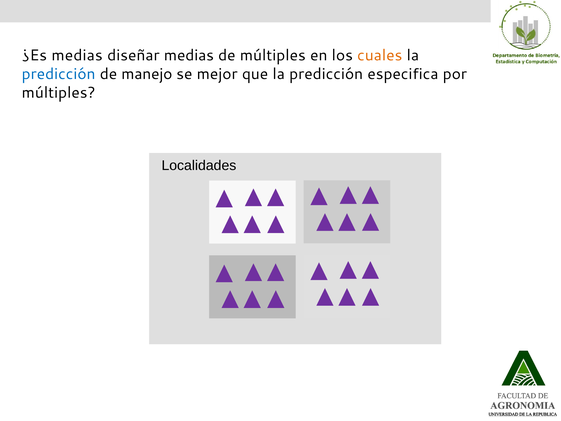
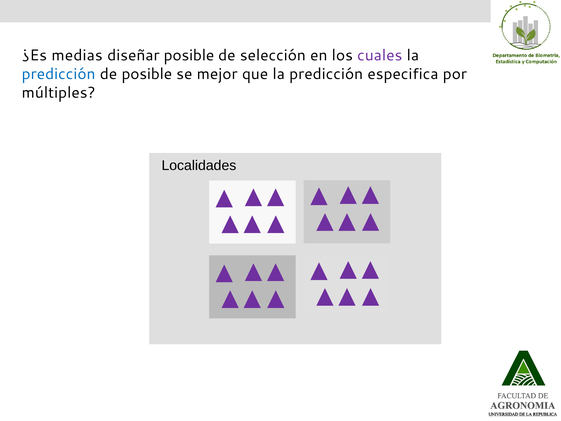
diseñar medias: medias -> posible
de múltiples: múltiples -> selección
cuales colour: orange -> purple
de manejo: manejo -> posible
